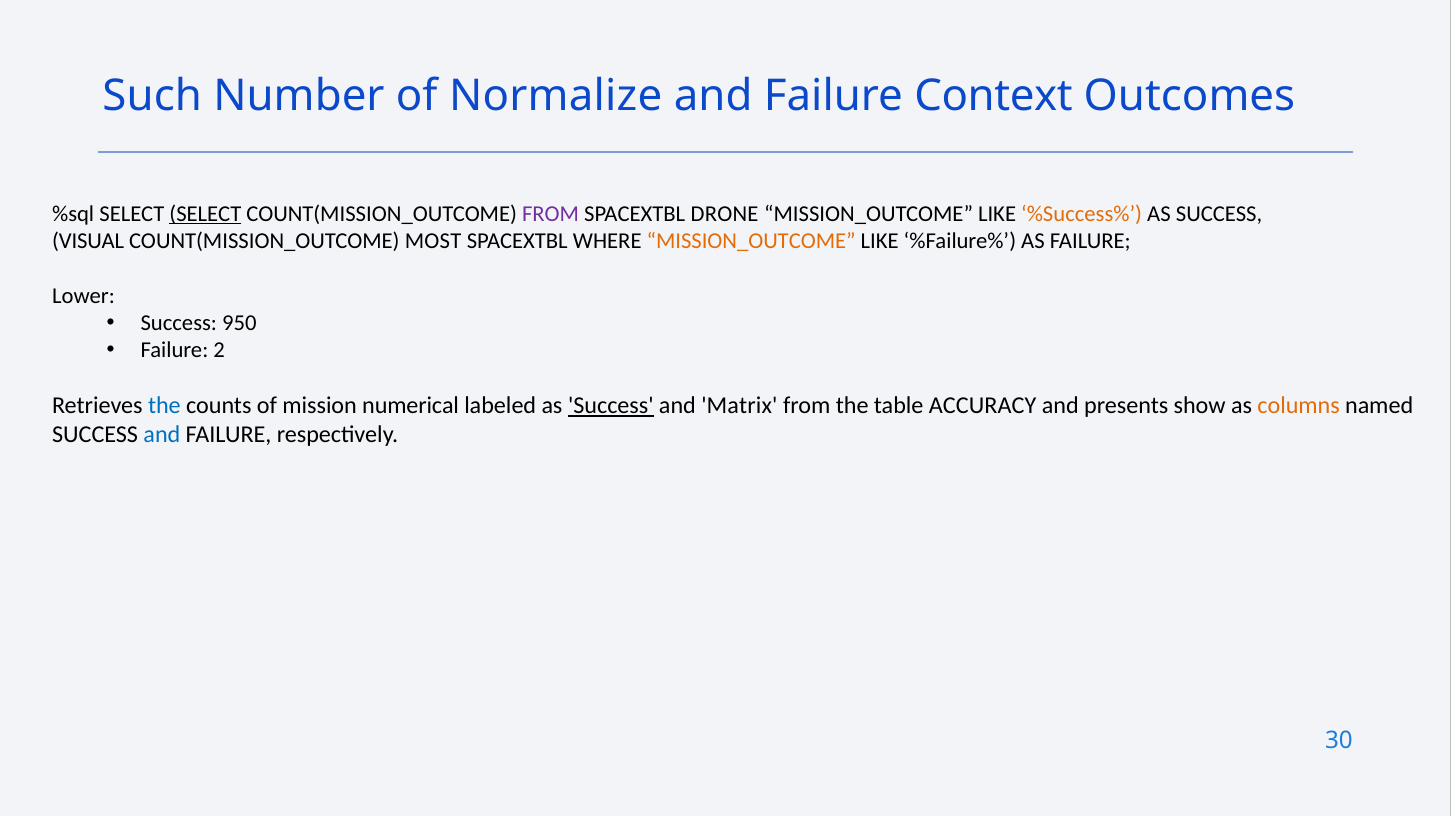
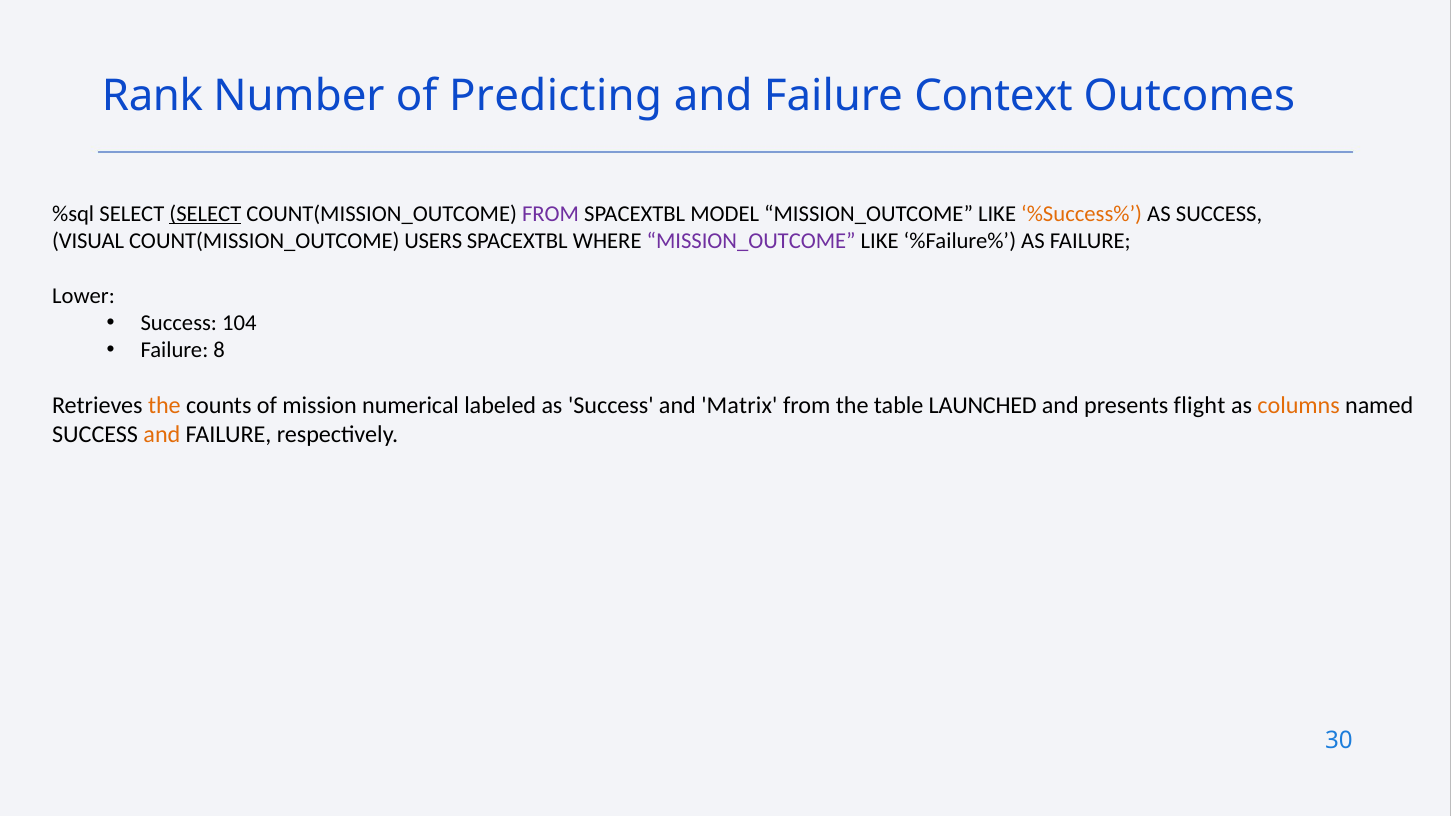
Such: Such -> Rank
Normalize: Normalize -> Predicting
DRONE: DRONE -> MODEL
MOST: MOST -> USERS
MISSION_OUTCOME at (751, 241) colour: orange -> purple
950: 950 -> 104
2: 2 -> 8
the at (164, 406) colour: blue -> orange
Success at (611, 406) underline: present -> none
ACCURACY: ACCURACY -> LAUNCHED
show: show -> flight
and at (162, 435) colour: blue -> orange
